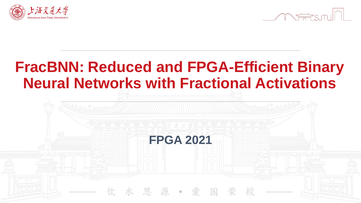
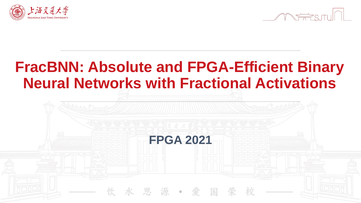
Reduced: Reduced -> Absolute
